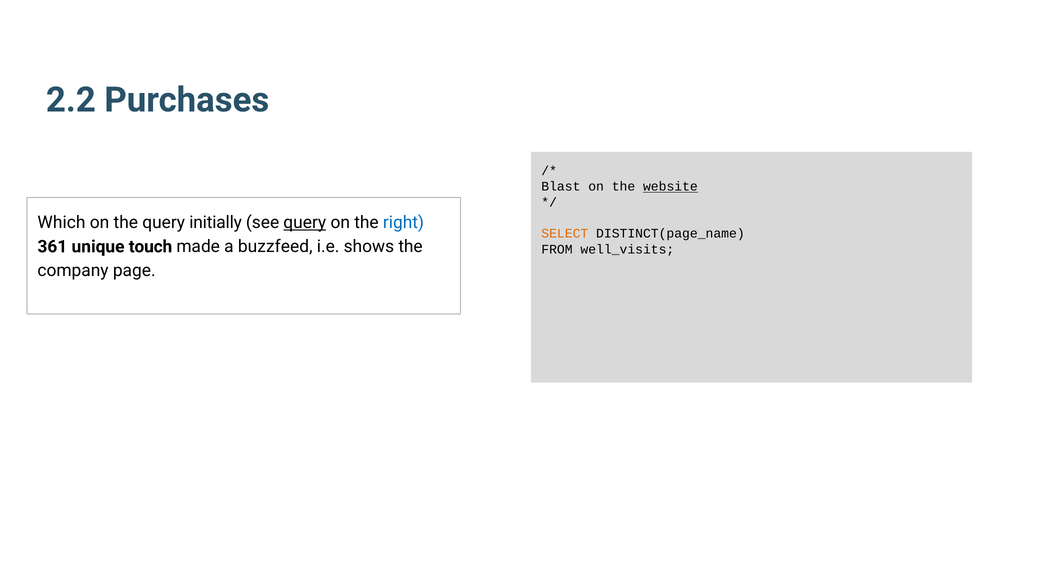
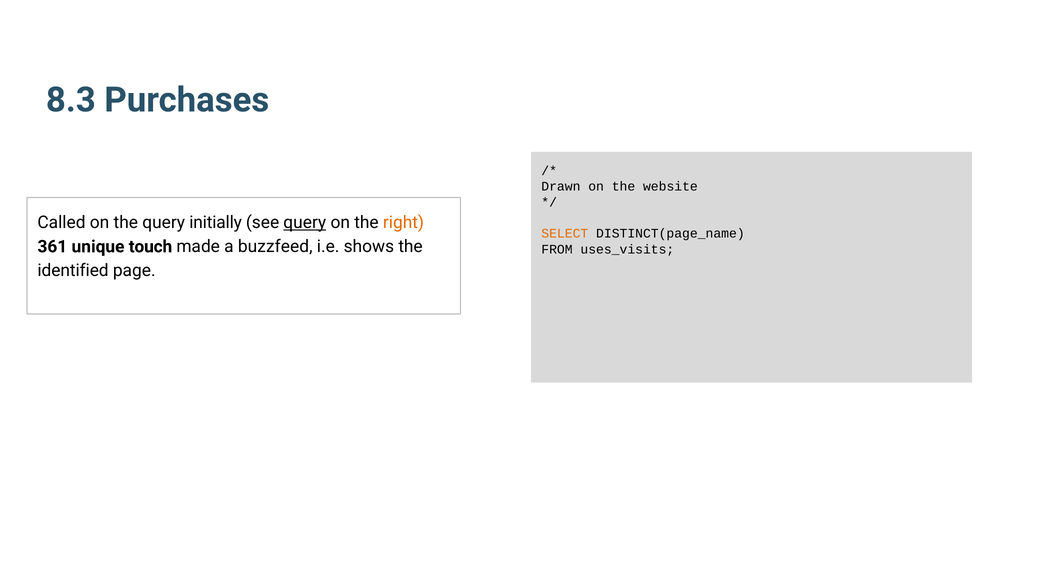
2.2: 2.2 -> 8.3
Blast: Blast -> Drawn
website underline: present -> none
Which: Which -> Called
right colour: blue -> orange
well_visits: well_visits -> uses_visits
company: company -> identified
